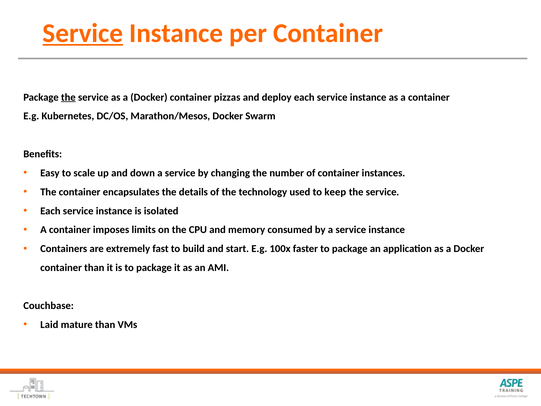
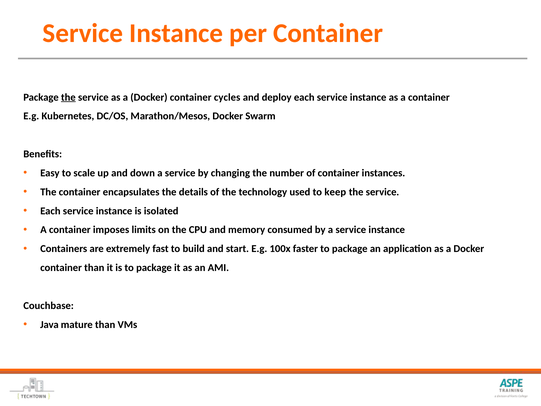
Service at (83, 33) underline: present -> none
pizzas: pizzas -> cycles
Laid: Laid -> Java
